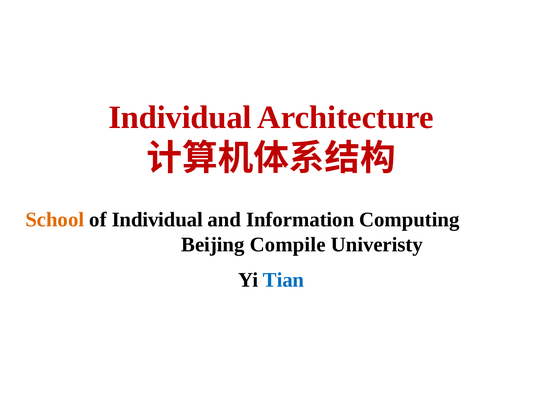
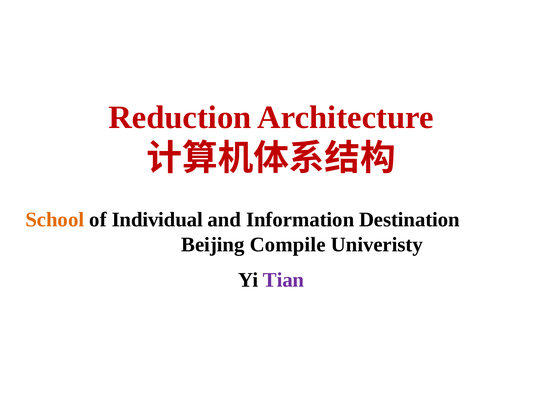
Individual at (180, 117): Individual -> Reduction
Computing: Computing -> Destination
Tian colour: blue -> purple
